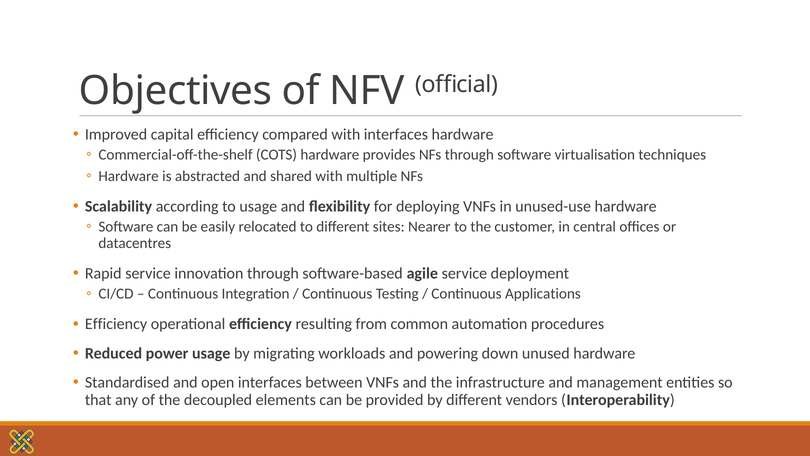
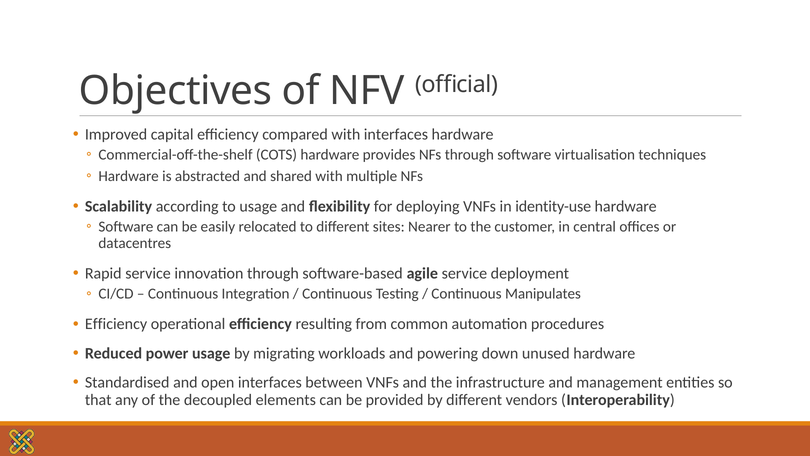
unused-use: unused-use -> identity-use
Applications: Applications -> Manipulates
